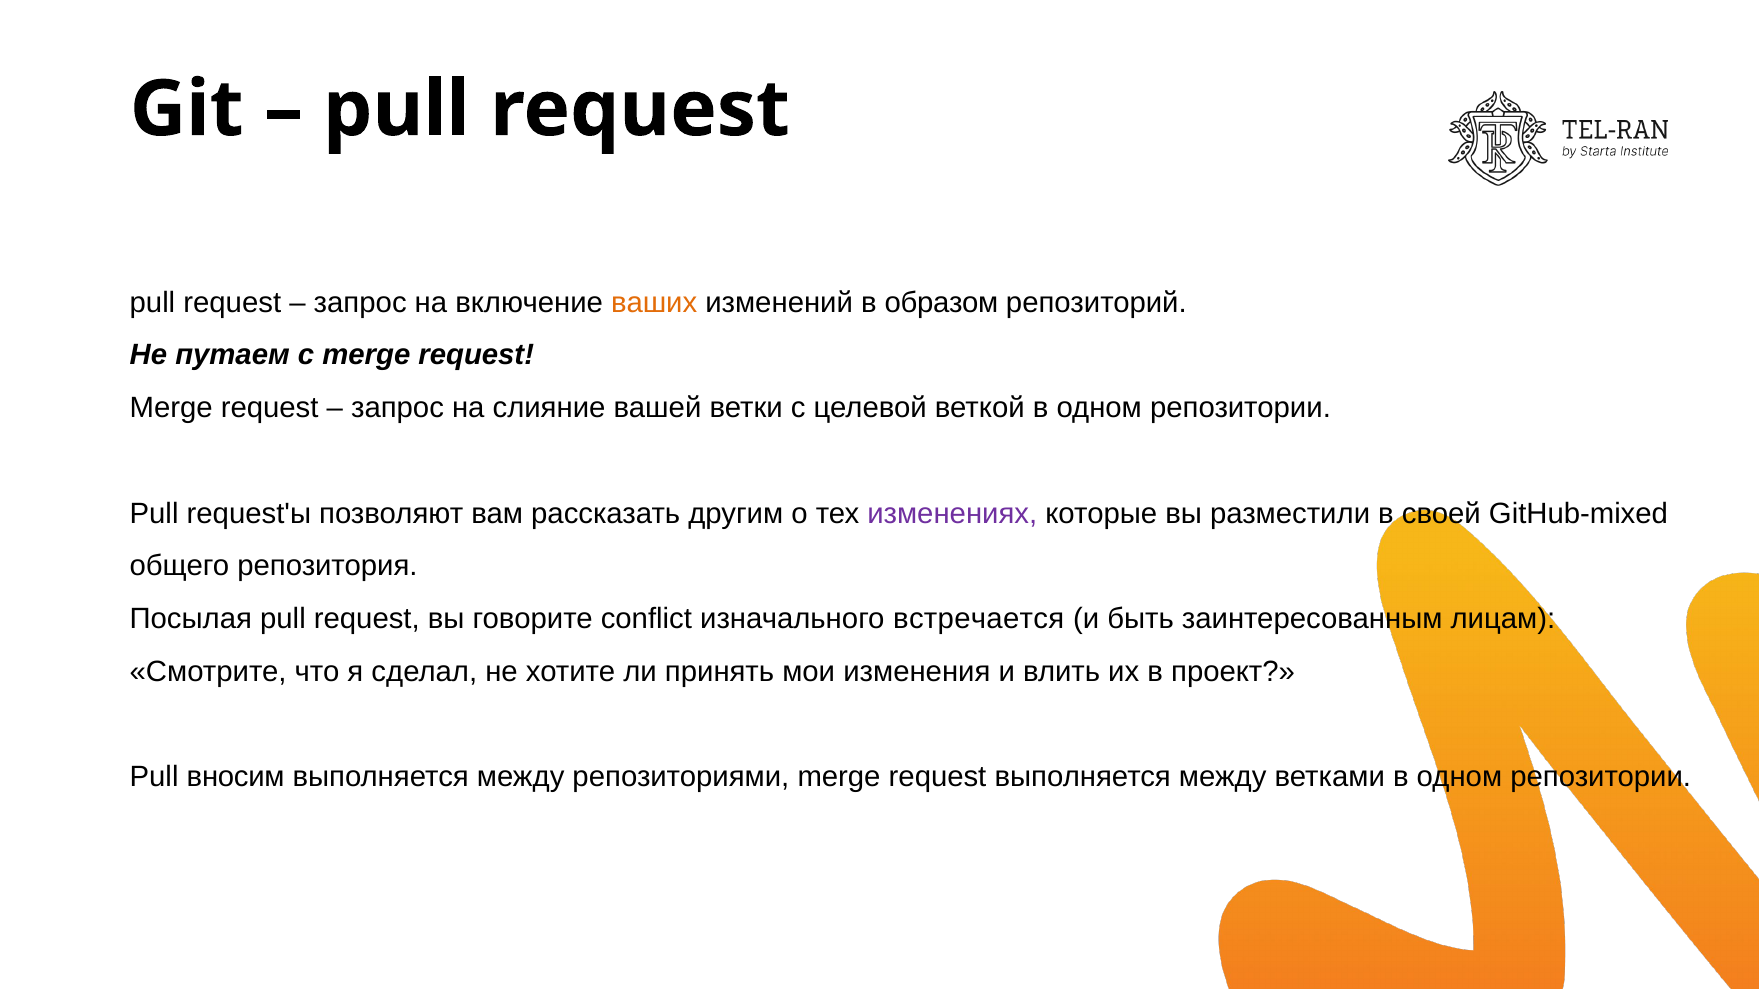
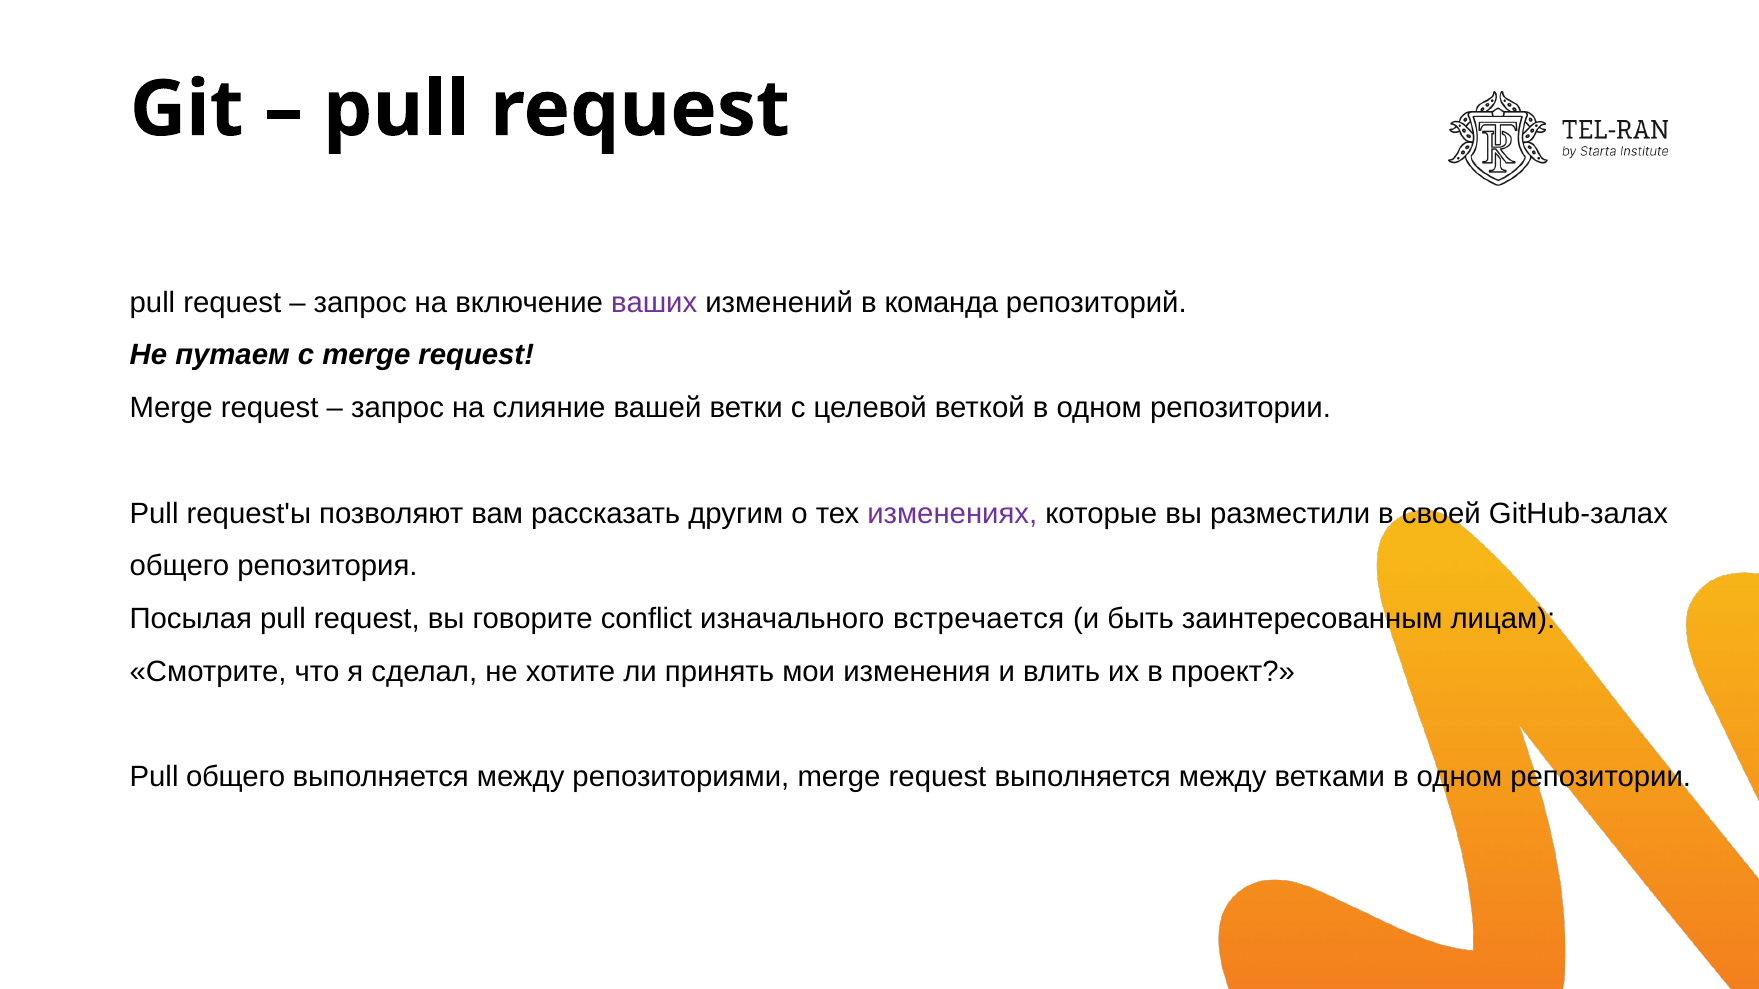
ваших colour: orange -> purple
образом: образом -> команда
GitHub-mixed: GitHub-mixed -> GitHub-залах
Pull вносим: вносим -> общего
